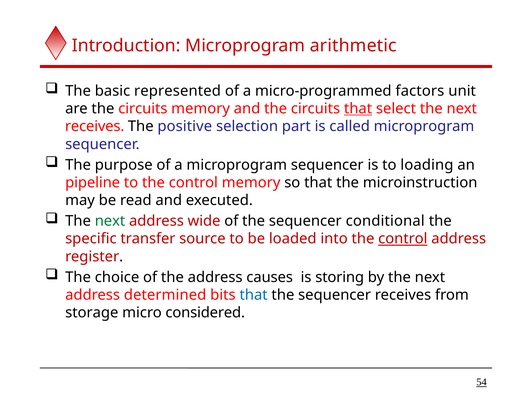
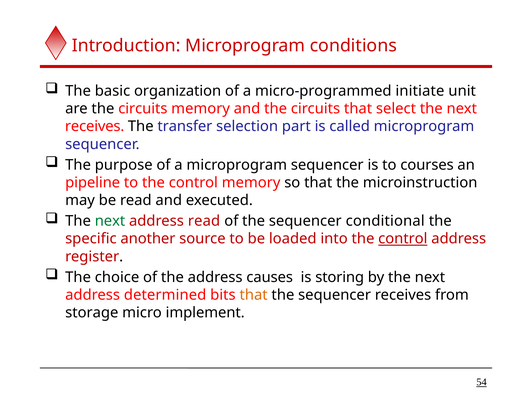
arithmetic: arithmetic -> conditions
represented: represented -> organization
factors: factors -> initiate
that at (358, 109) underline: present -> none
positive: positive -> transfer
loading: loading -> courses
address wide: wide -> read
transfer: transfer -> another
that at (254, 295) colour: blue -> orange
considered: considered -> implement
